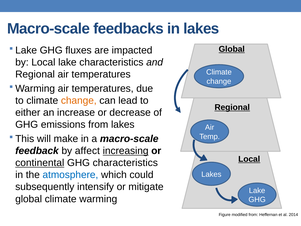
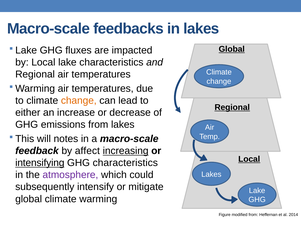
make: make -> notes
continental: continental -> intensifying
atmosphere colour: blue -> purple
